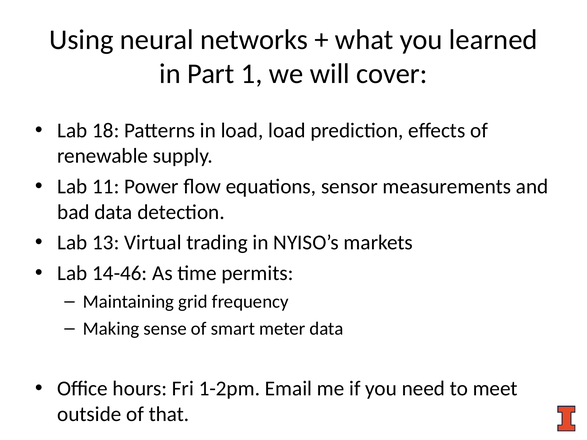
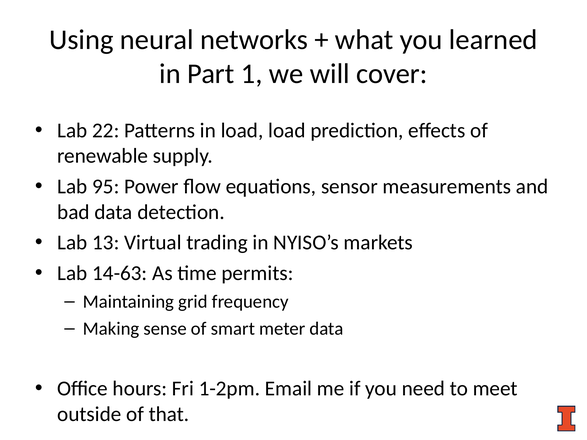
18: 18 -> 22
11: 11 -> 95
14-46: 14-46 -> 14-63
